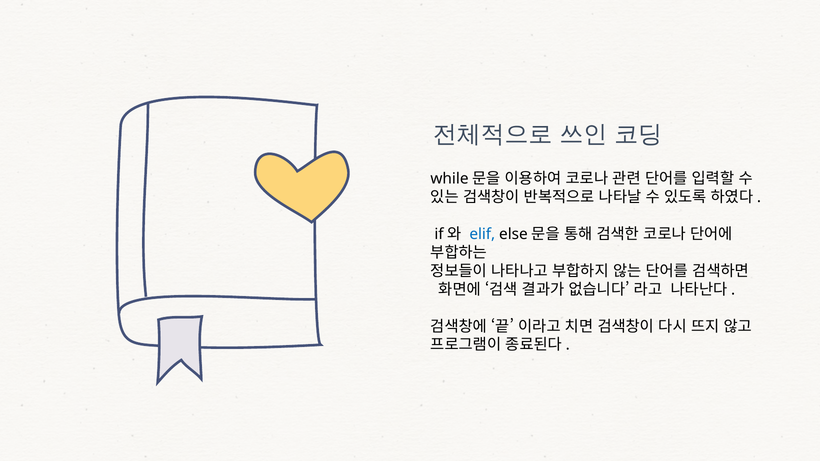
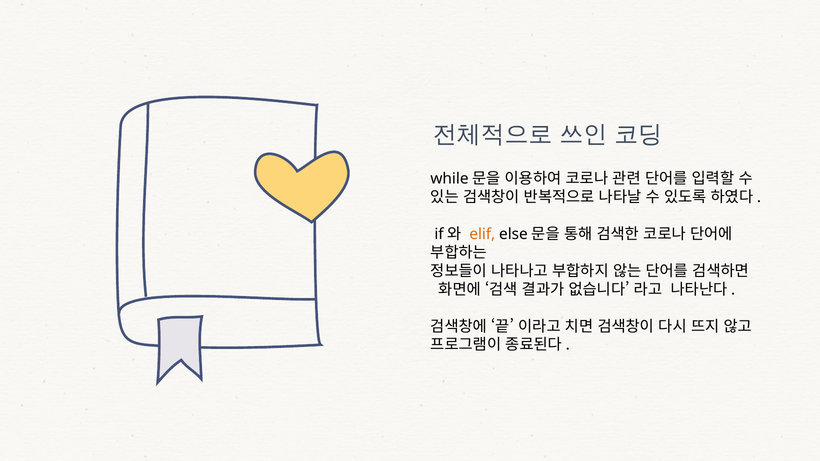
elif colour: blue -> orange
